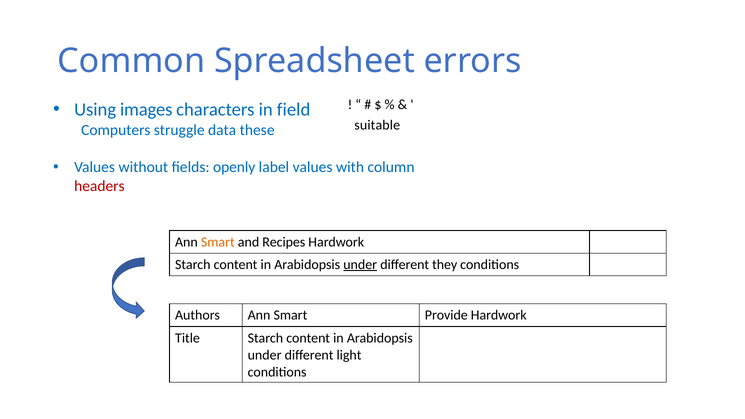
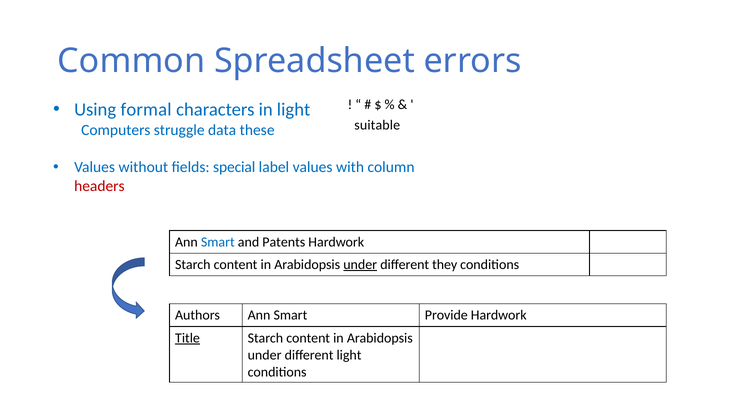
images: images -> formal
in field: field -> light
openly: openly -> special
Smart at (218, 242) colour: orange -> blue
Recipes: Recipes -> Patents
Title underline: none -> present
